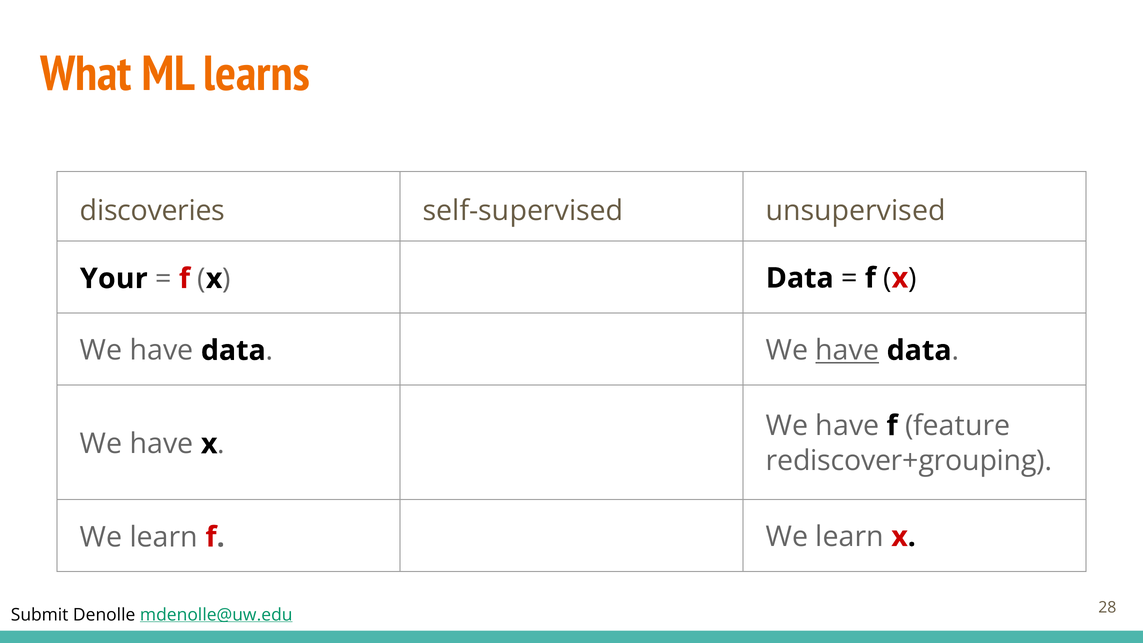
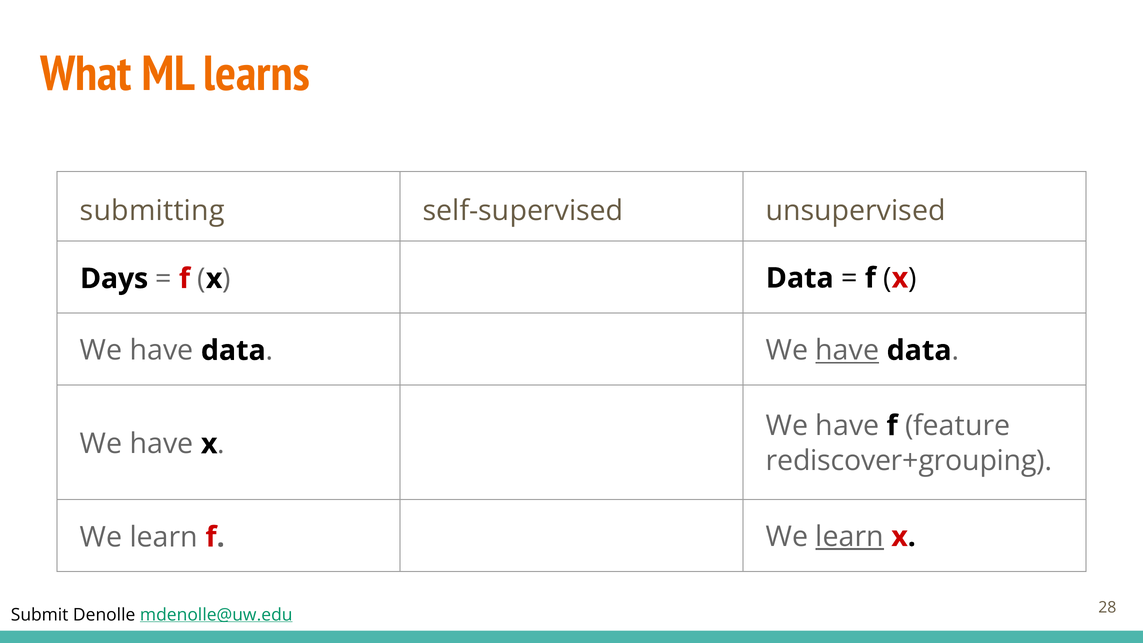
discoveries: discoveries -> submitting
Your: Your -> Days
learn at (850, 537) underline: none -> present
